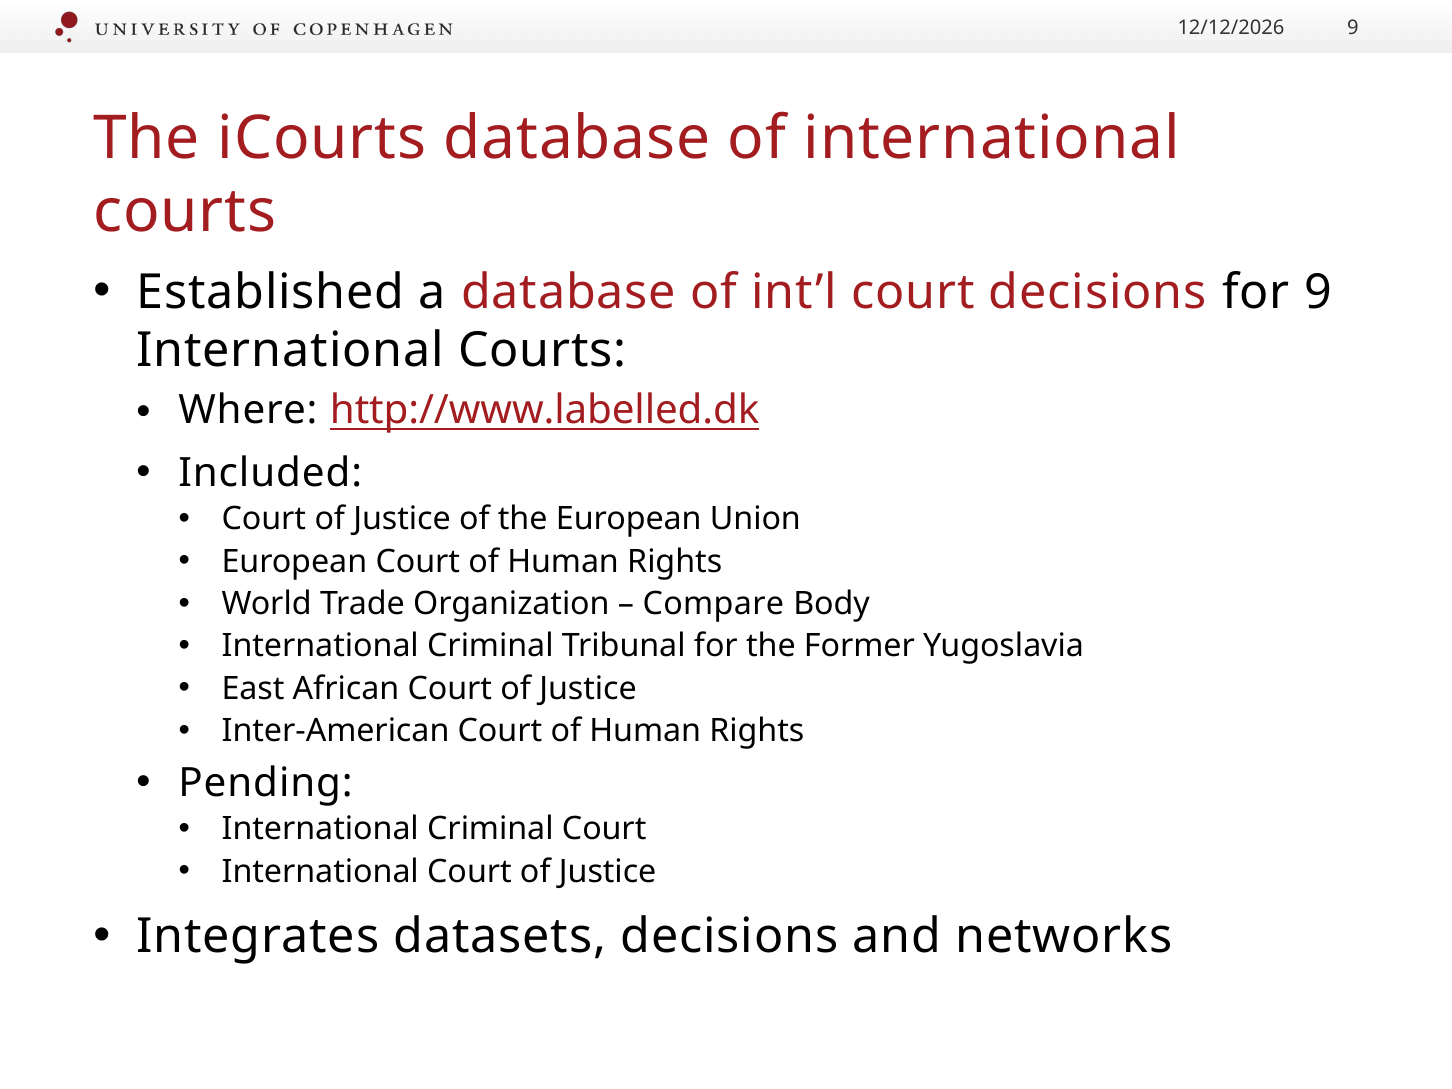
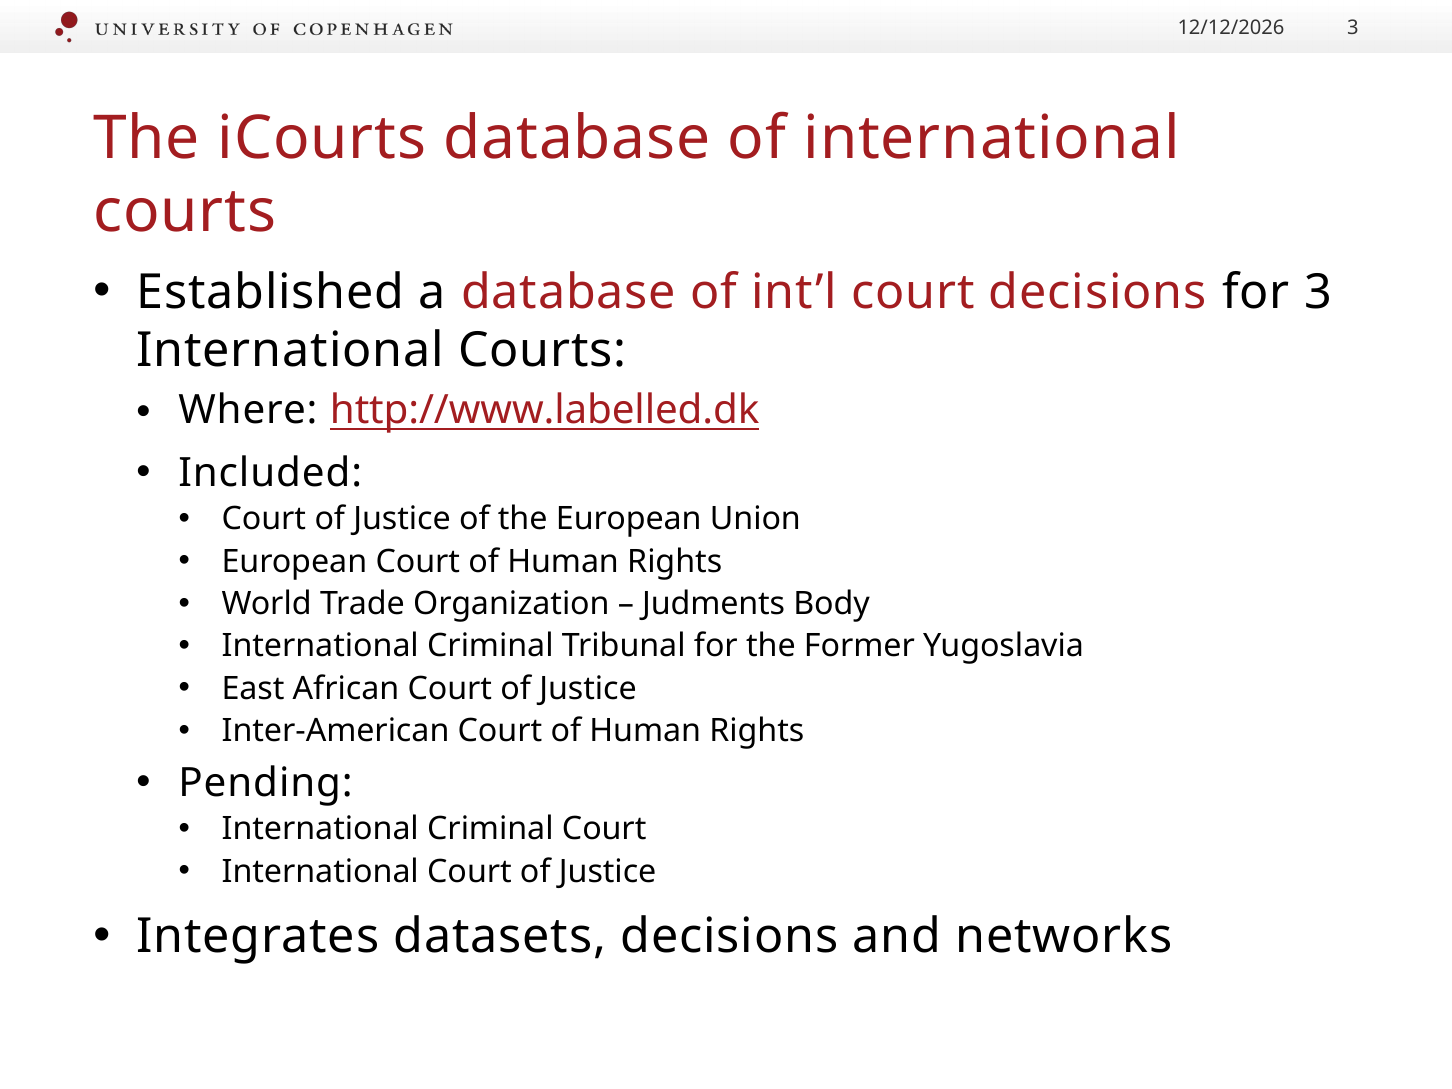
9 at (1353, 28): 9 -> 3
for 9: 9 -> 3
Compare: Compare -> Judments
